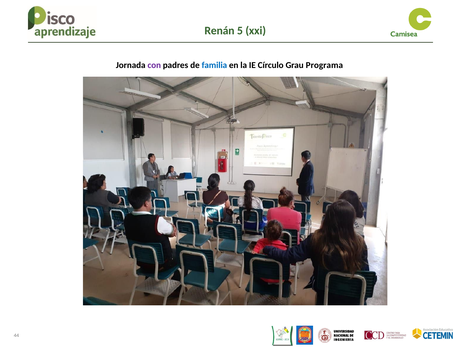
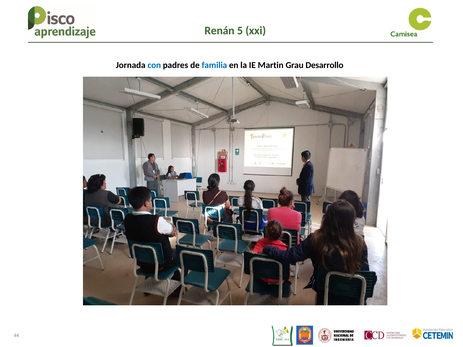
con colour: purple -> blue
Círculo: Círculo -> Martin
Programa: Programa -> Desarrollo
